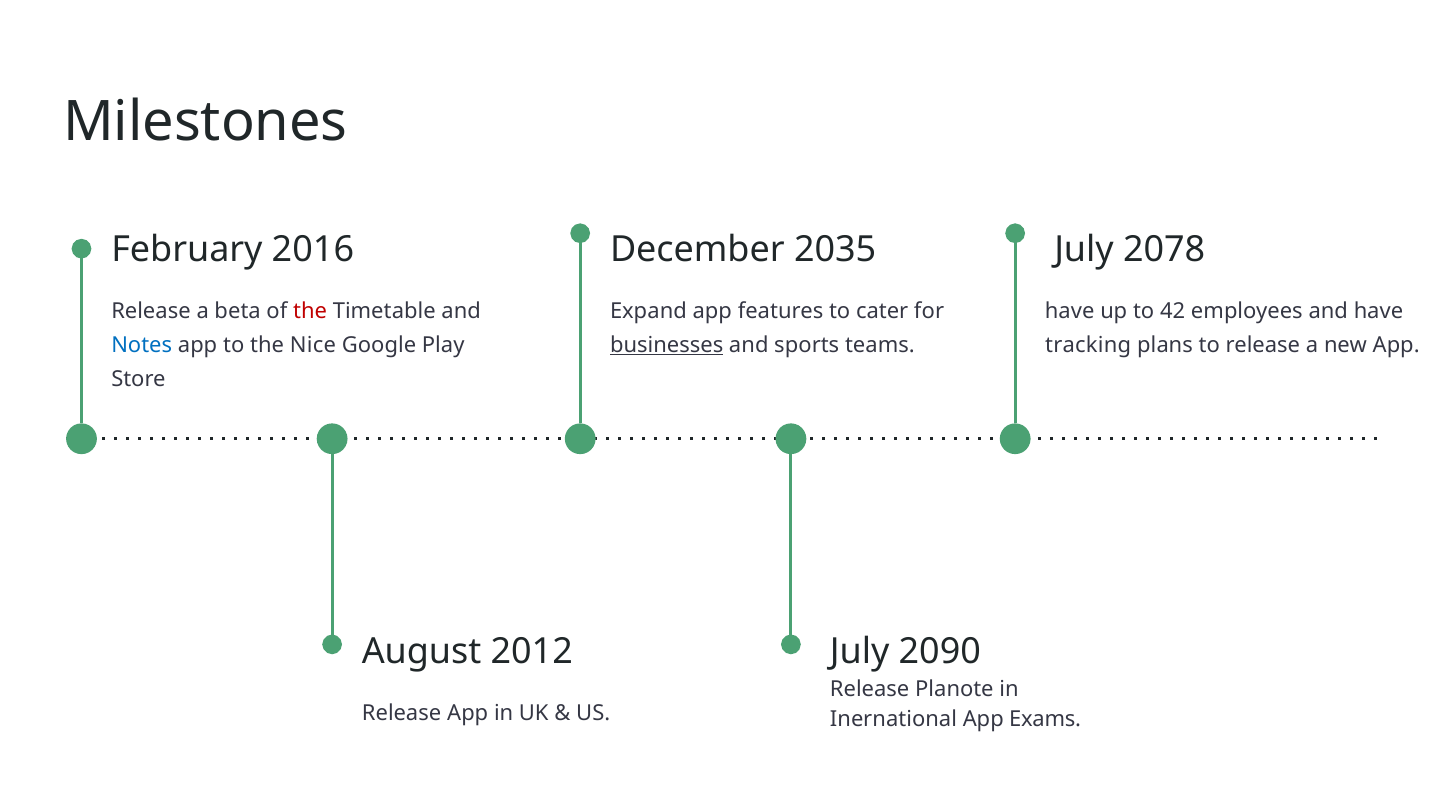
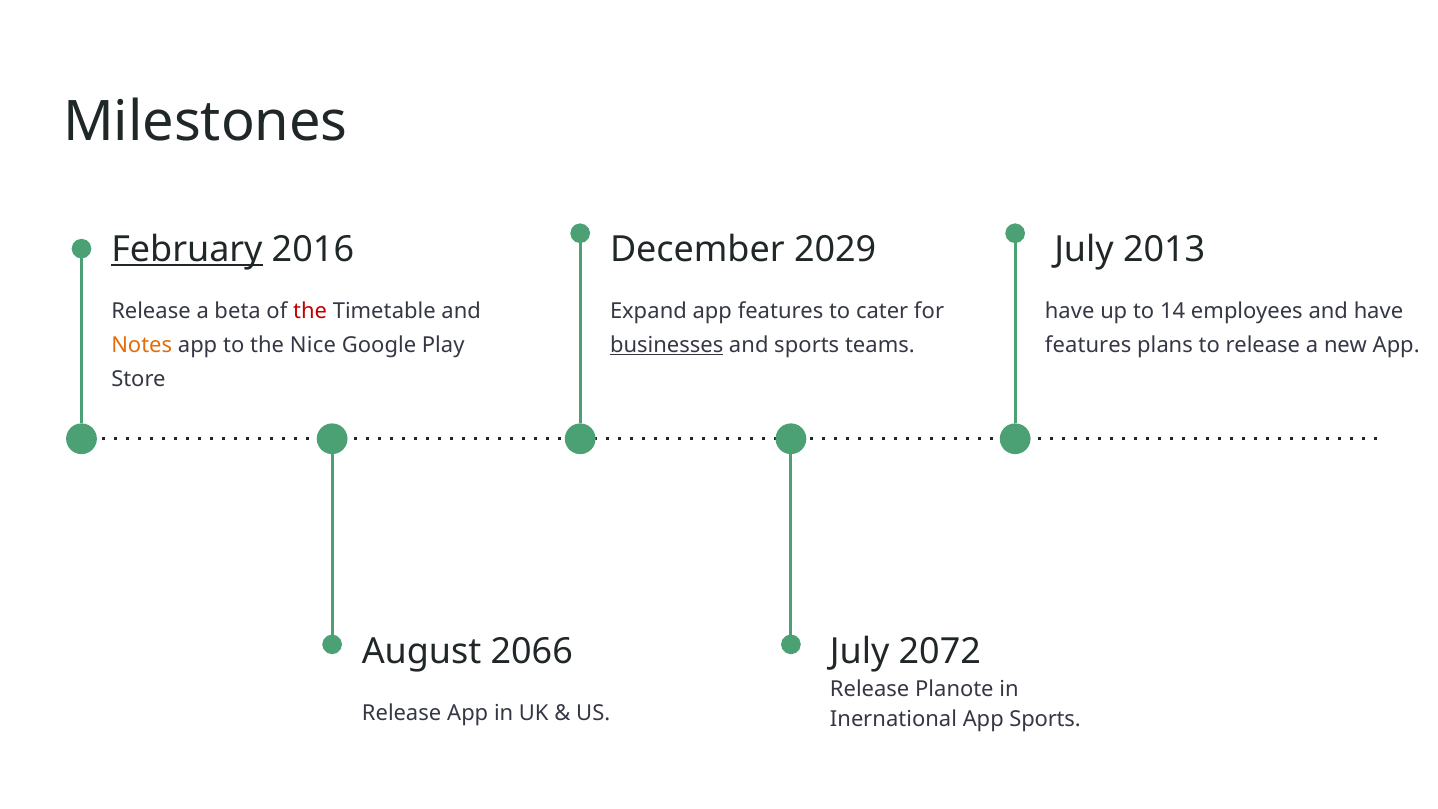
February underline: none -> present
2035: 2035 -> 2029
2078: 2078 -> 2013
42: 42 -> 14
Notes colour: blue -> orange
tracking at (1088, 345): tracking -> features
2012: 2012 -> 2066
2090: 2090 -> 2072
App Exams: Exams -> Sports
